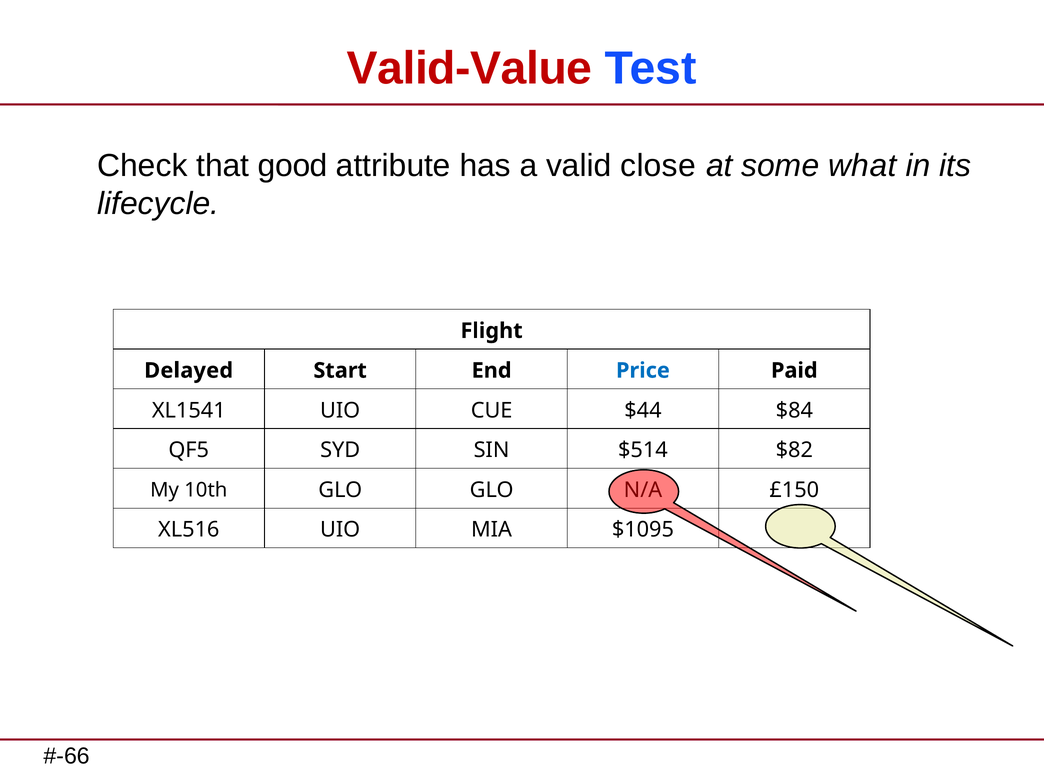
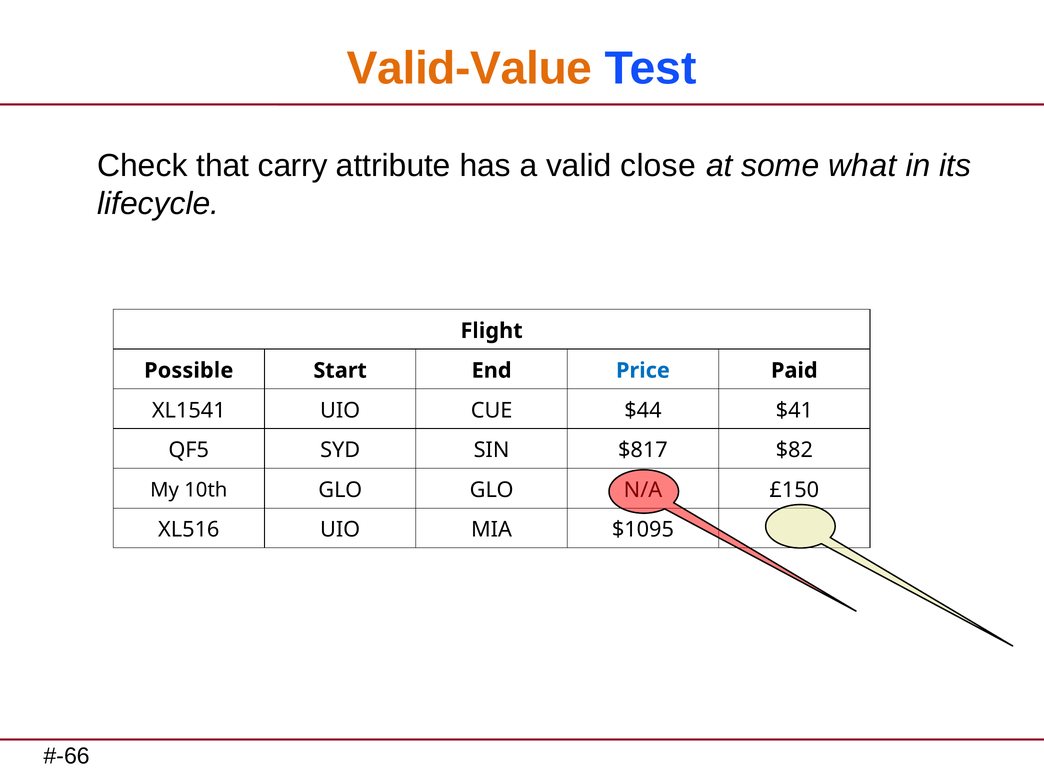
Valid-Value colour: red -> orange
good: good -> carry
Delayed: Delayed -> Possible
$84: $84 -> $41
$514: $514 -> $817
